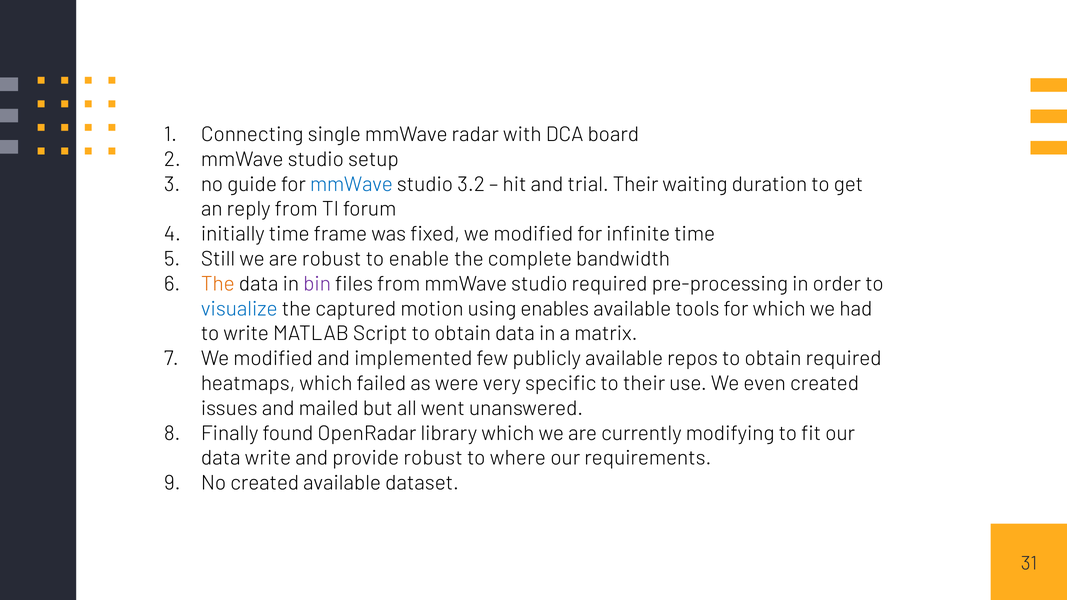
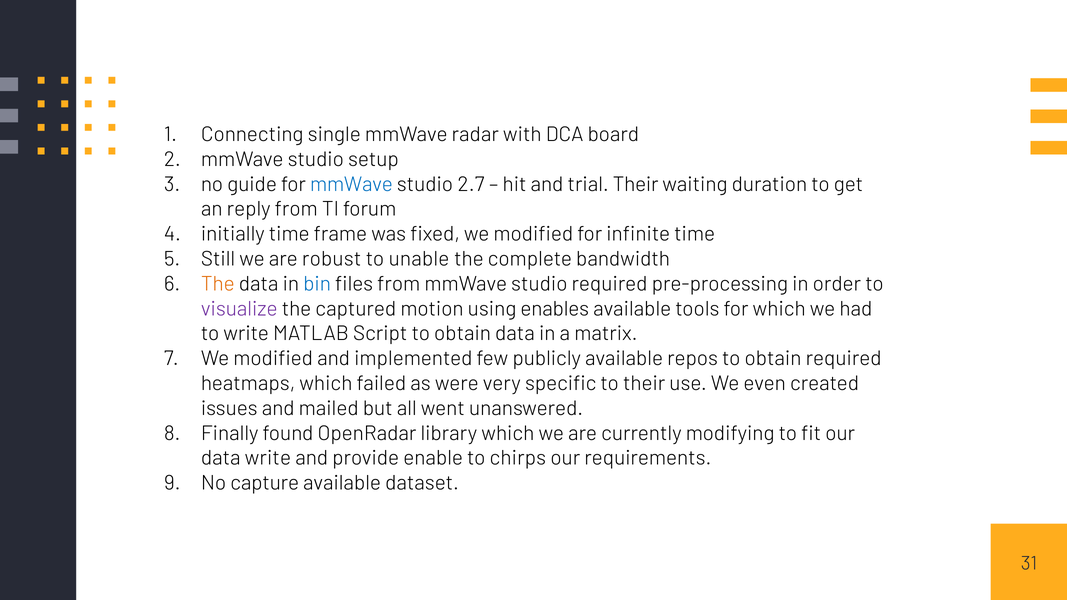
3.2: 3.2 -> 2.7
enable: enable -> unable
bin colour: purple -> blue
visualize colour: blue -> purple
provide robust: robust -> enable
where: where -> chirps
No created: created -> capture
